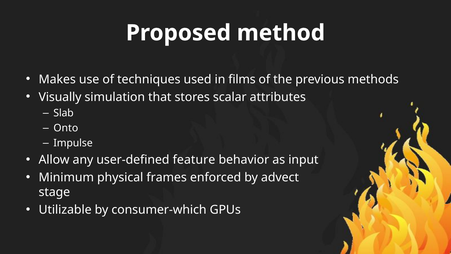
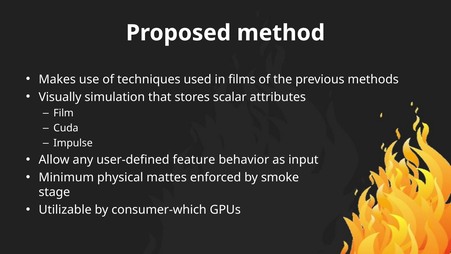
Slab: Slab -> Film
Onto: Onto -> Cuda
frames: frames -> mattes
advect: advect -> smoke
